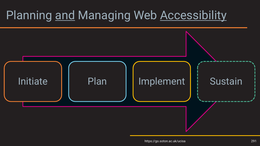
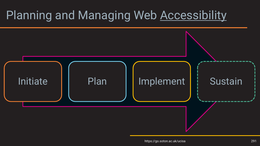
and underline: present -> none
